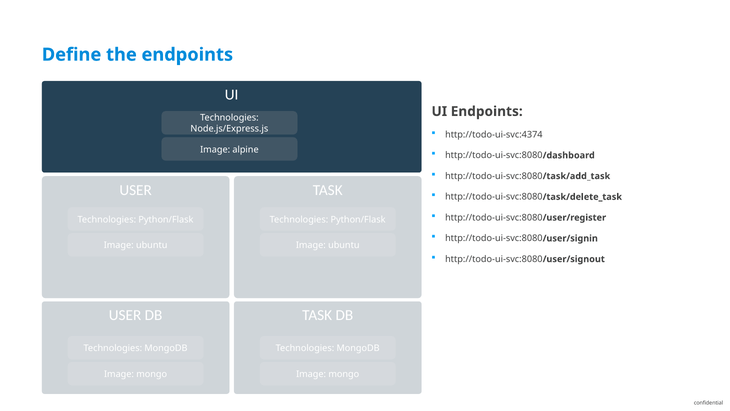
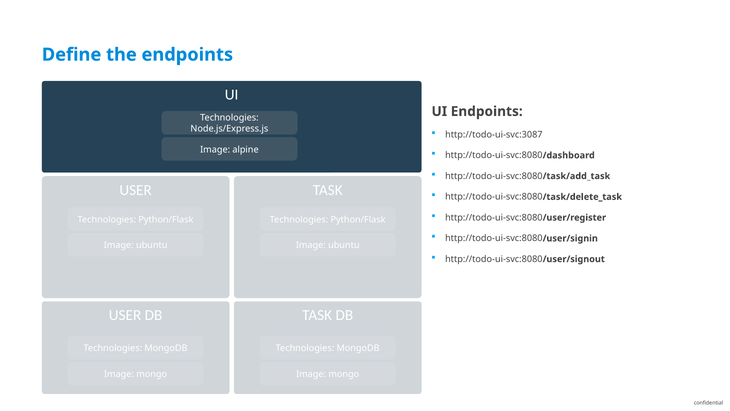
http://todo-ui-svc:4374: http://todo-ui-svc:4374 -> http://todo-ui-svc:3087
